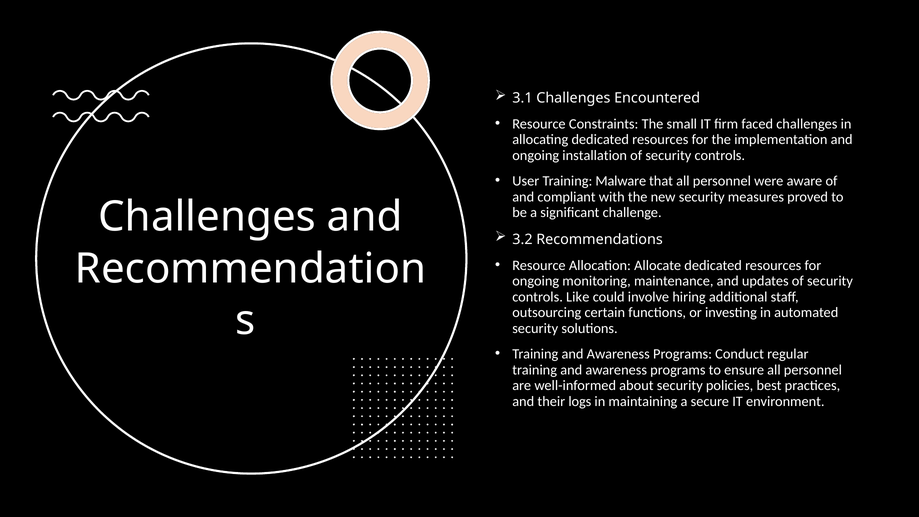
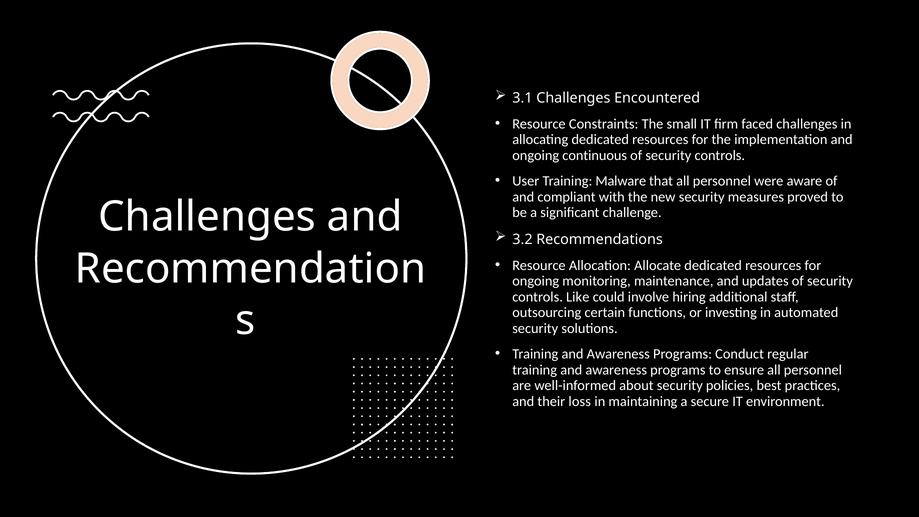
installation: installation -> continuous
logs: logs -> loss
